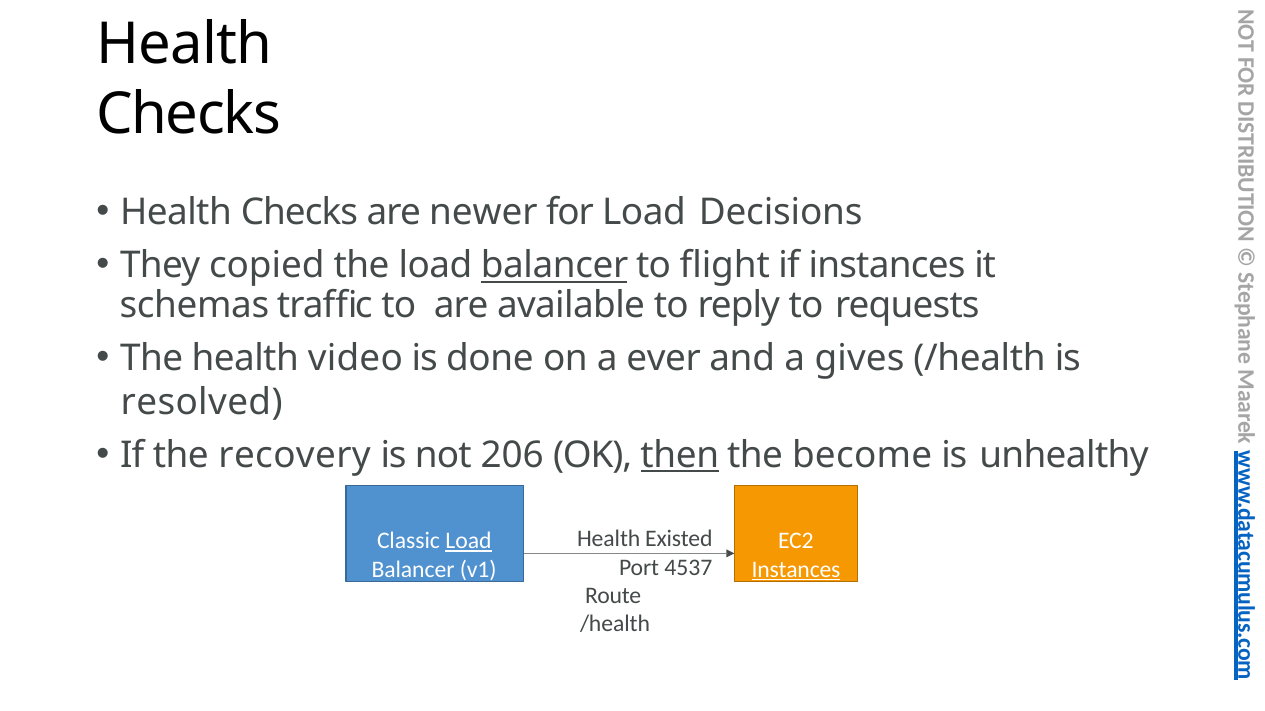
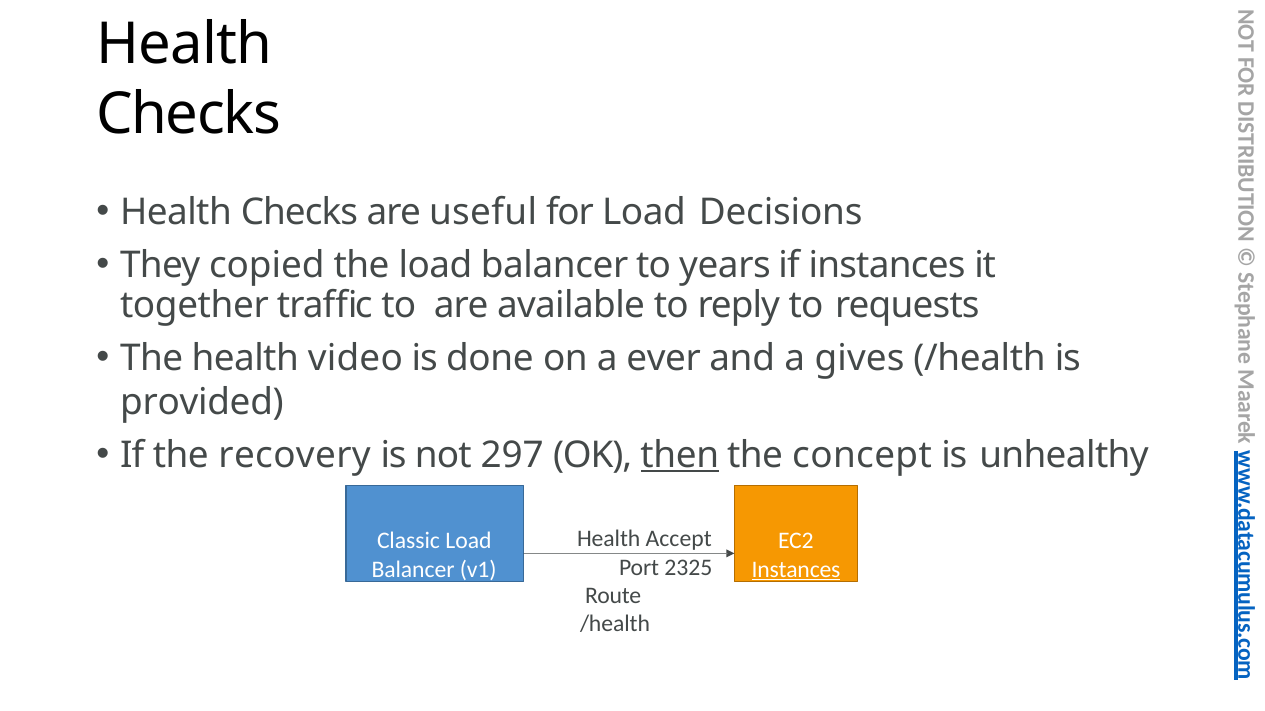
newer: newer -> useful
balancer at (555, 266) underline: present -> none
flight: flight -> years
schemas: schemas -> together
resolved: resolved -> provided
206: 206 -> 297
become: become -> concept
Existed: Existed -> Accept
Load at (468, 541) underline: present -> none
4537: 4537 -> 2325
